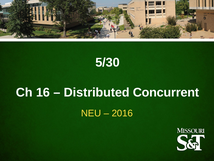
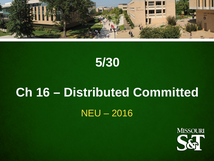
Concurrent: Concurrent -> Committed
